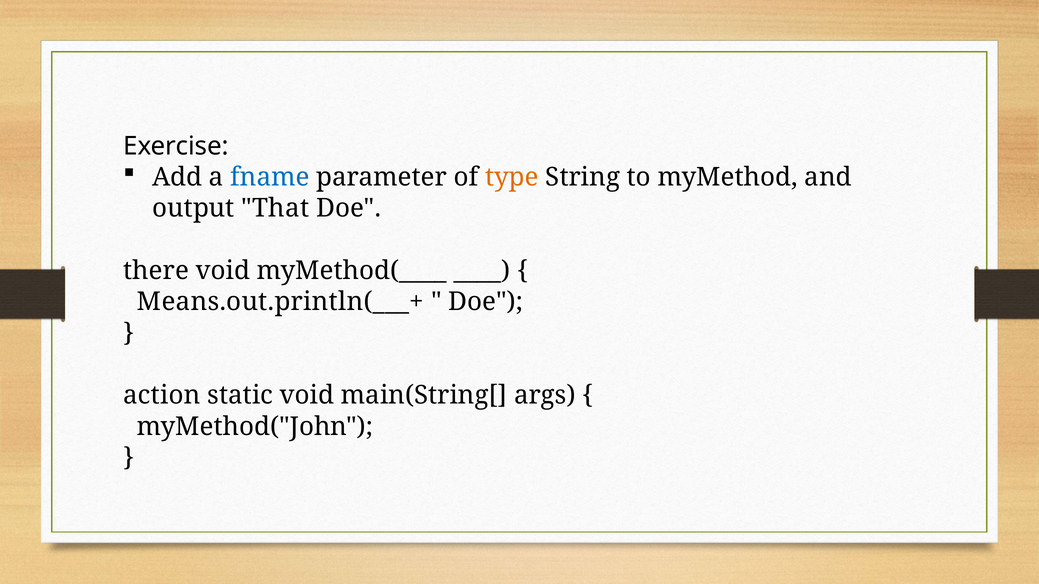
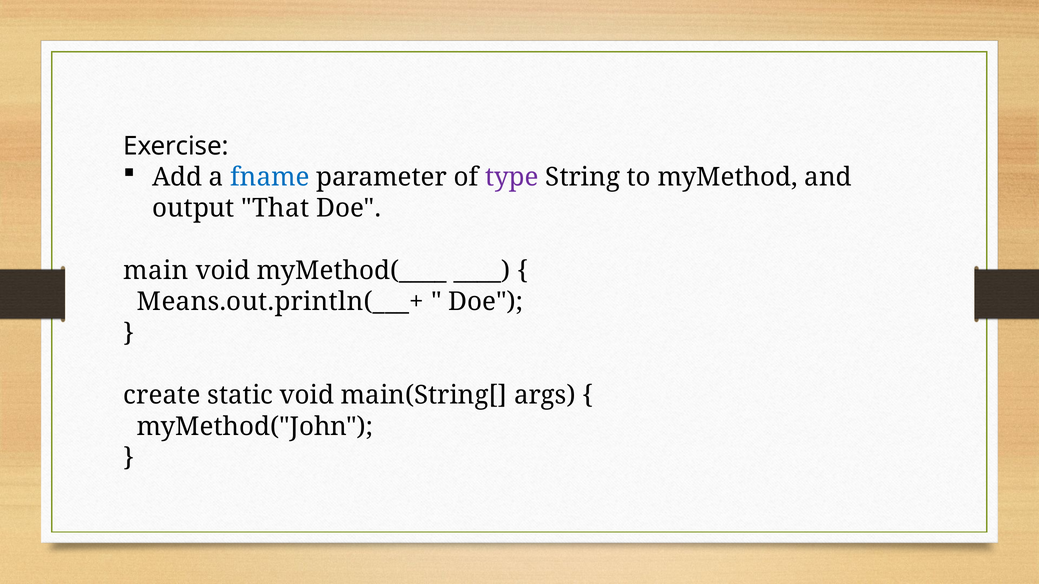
type colour: orange -> purple
there: there -> main
action: action -> create
